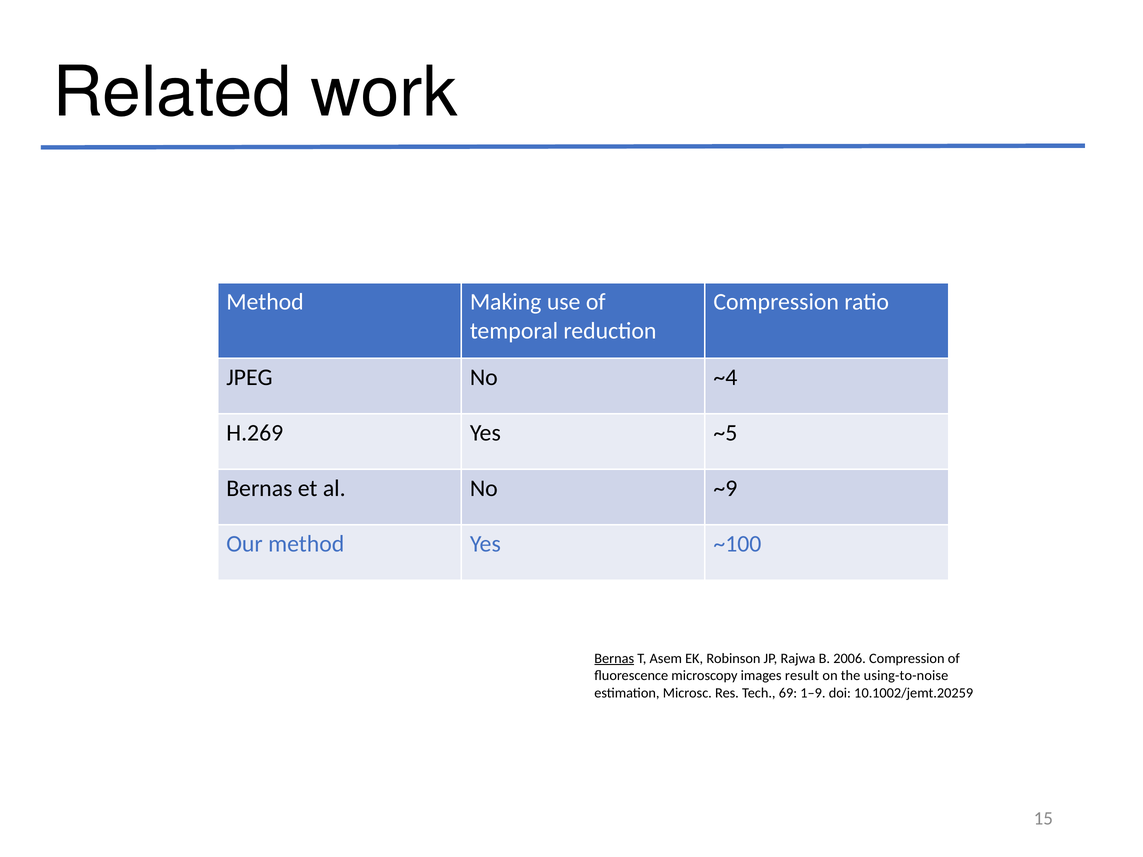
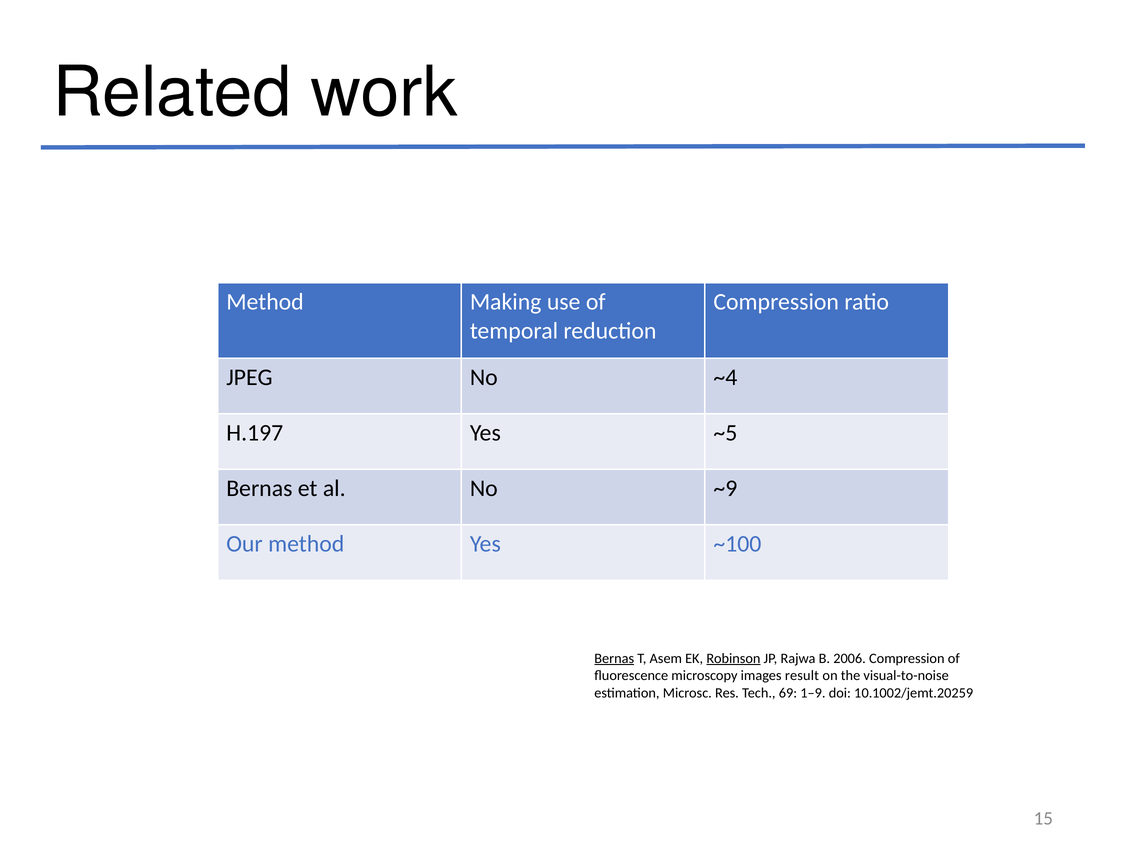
H.269: H.269 -> H.197
Robinson underline: none -> present
using-to-noise: using-to-noise -> visual-to-noise
